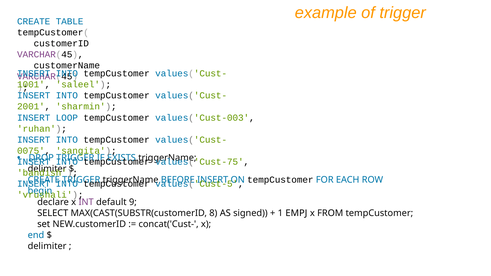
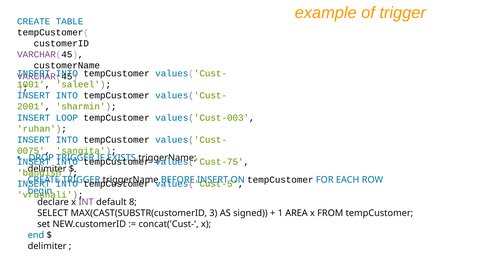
9: 9 -> 8
8: 8 -> 3
EMPJ: EMPJ -> AREA
